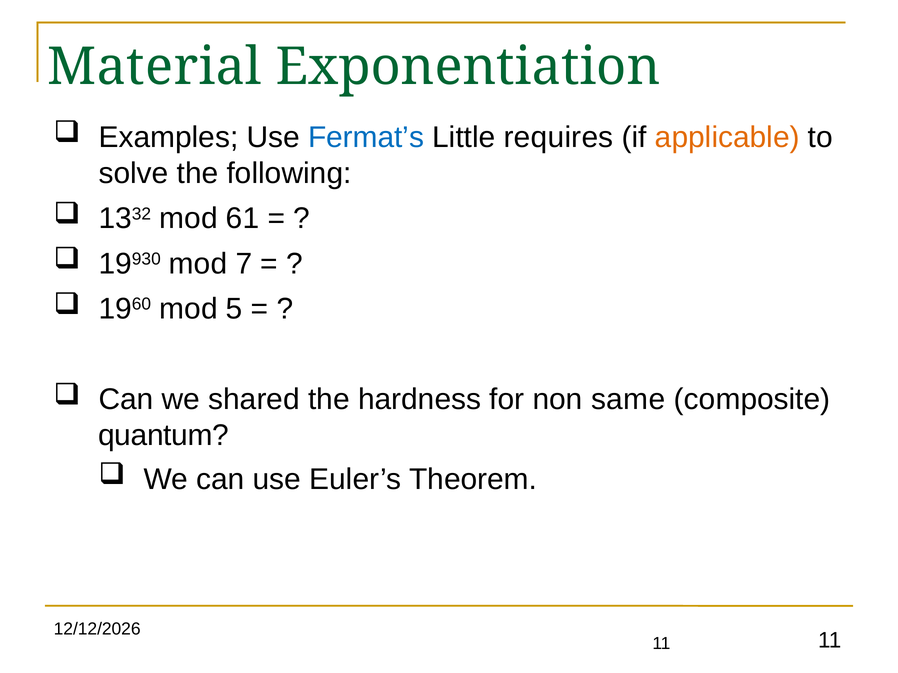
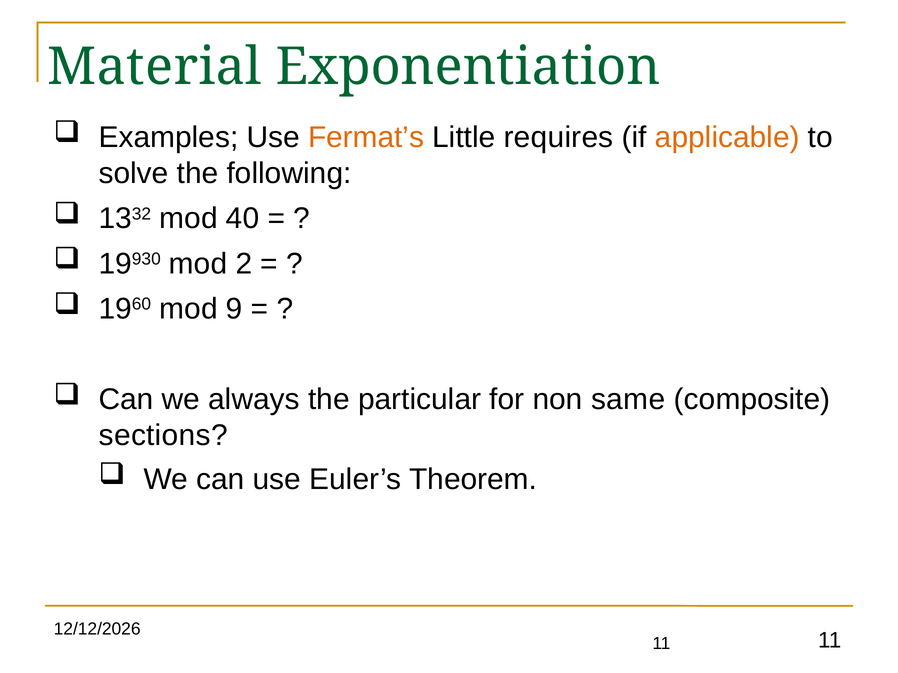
Fermat’s colour: blue -> orange
61: 61 -> 40
7: 7 -> 2
5: 5 -> 9
shared: shared -> always
hardness: hardness -> particular
quantum: quantum -> sections
